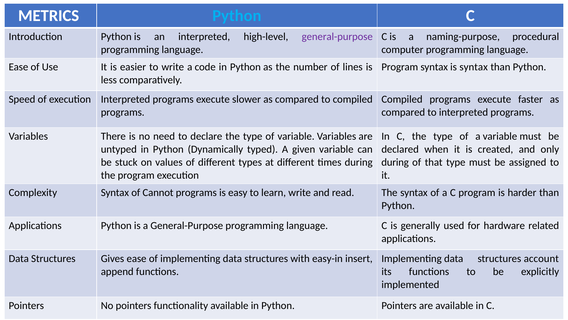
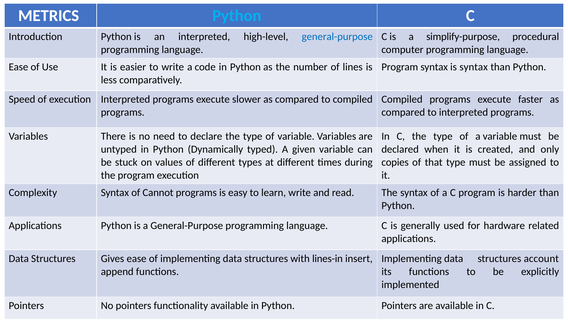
general-purpose at (337, 37) colour: purple -> blue
naming-purpose: naming-purpose -> simplify-purpose
during at (395, 162): during -> copies
easy-in: easy-in -> lines-in
